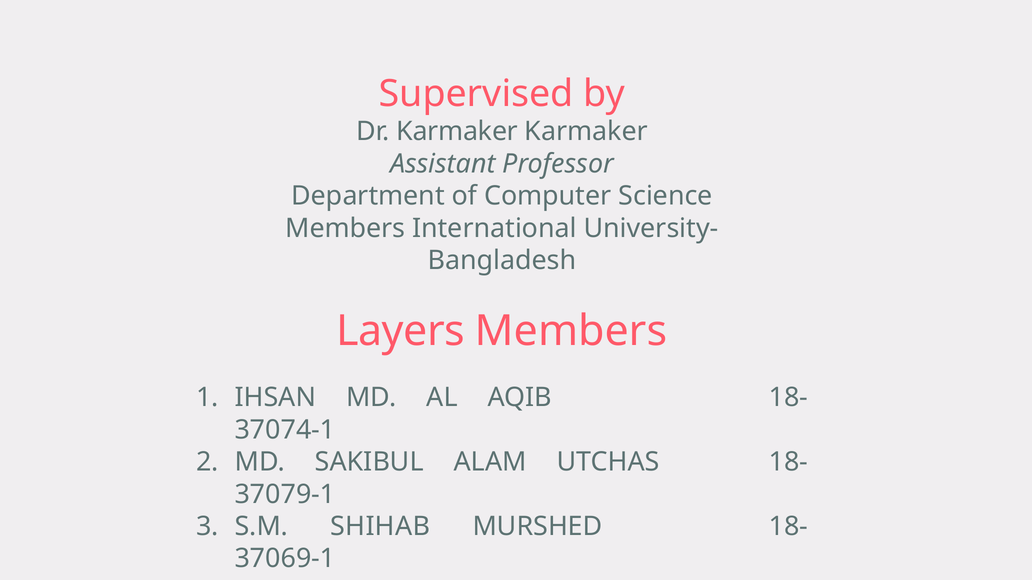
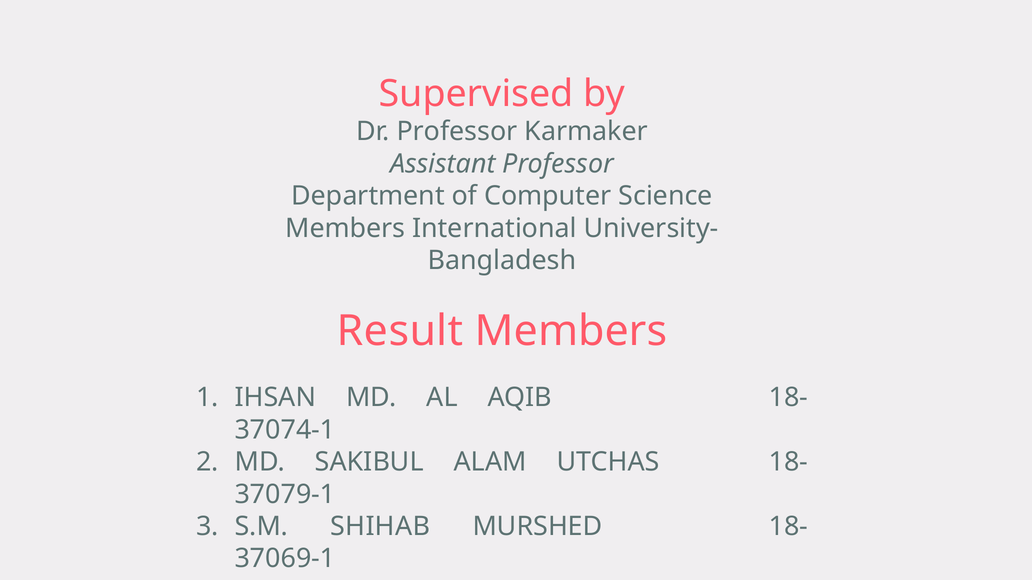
Dr Karmaker: Karmaker -> Professor
Layers: Layers -> Result
